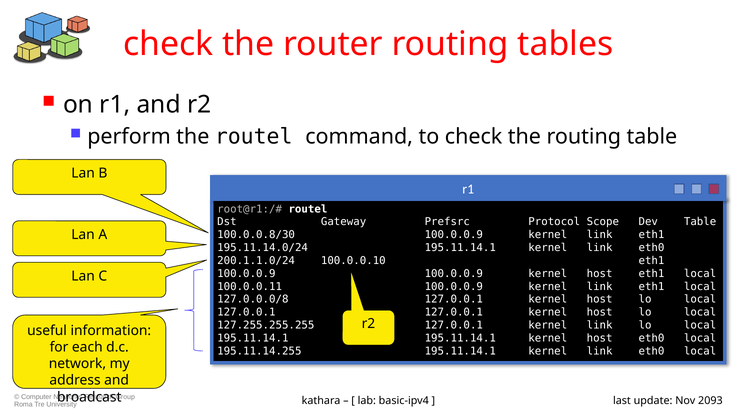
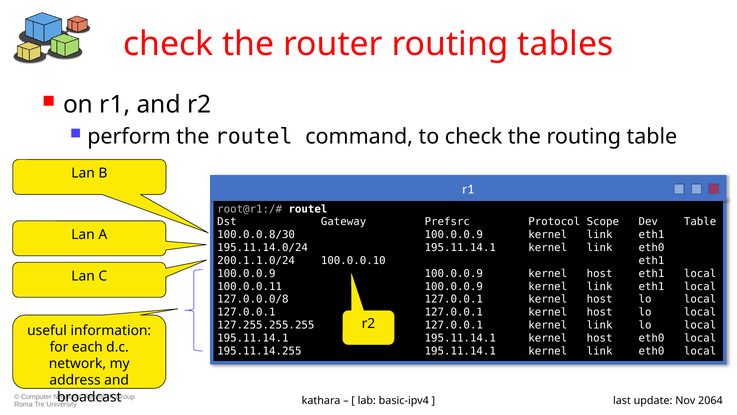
2093: 2093 -> 2064
